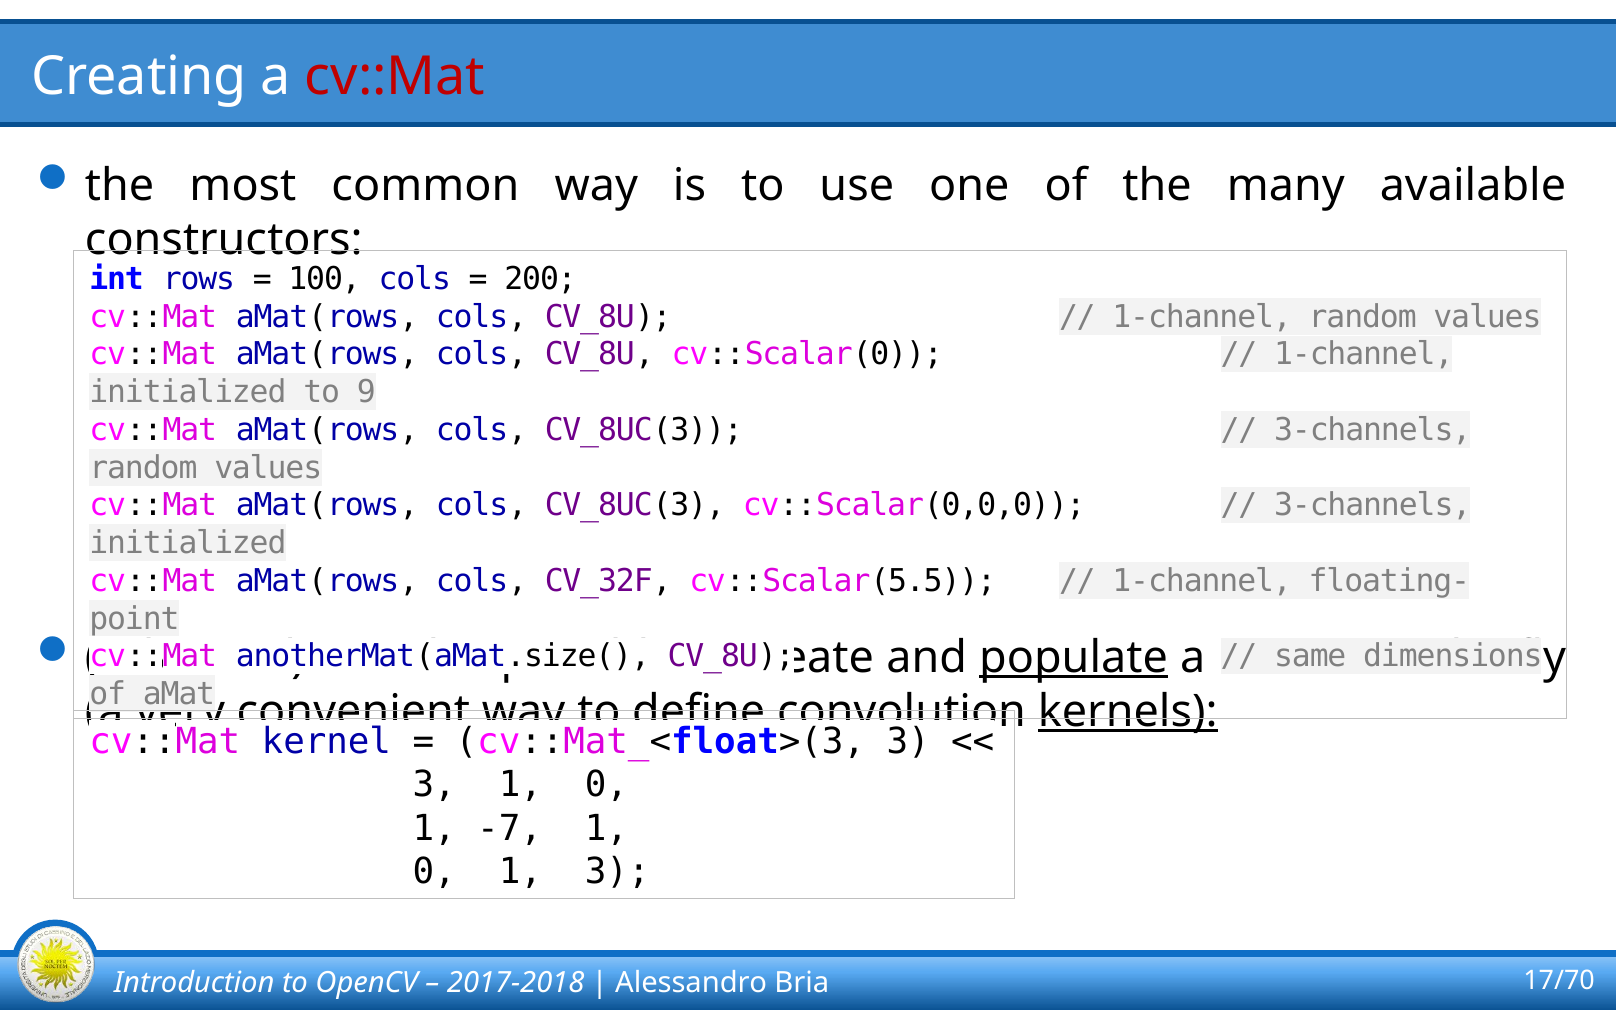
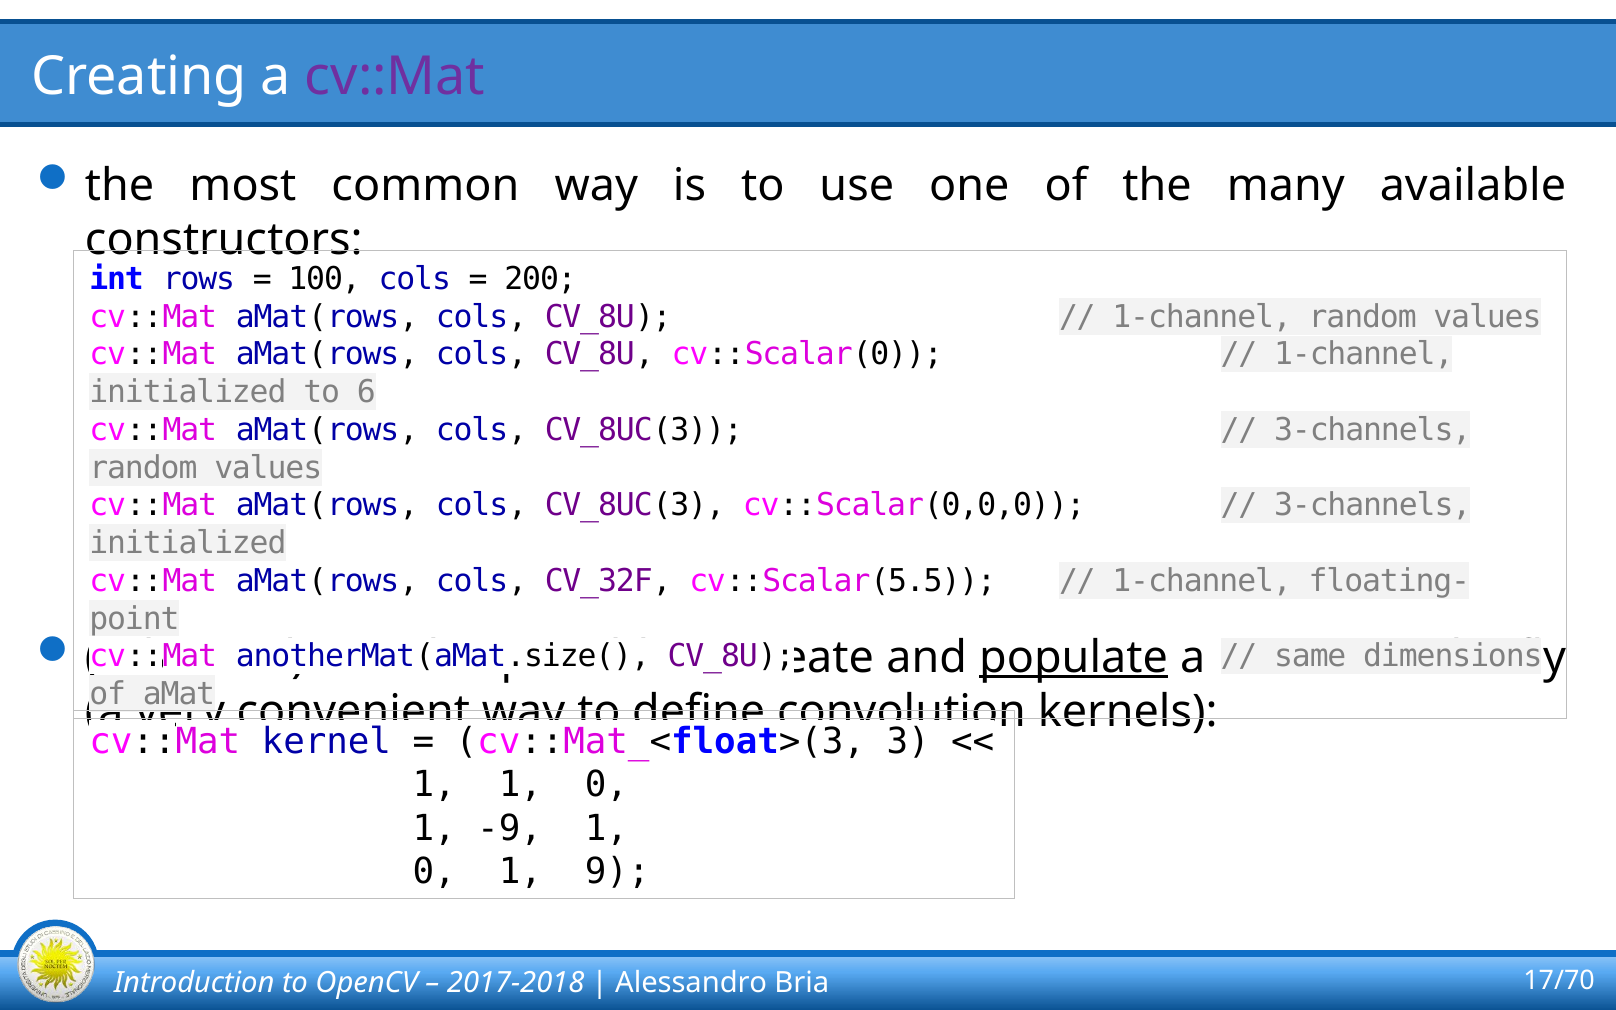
cv::Mat at (395, 76) colour: red -> purple
9: 9 -> 6
kernels underline: present -> none
3 at (434, 785): 3 -> 1
-7: -7 -> -9
1 3: 3 -> 9
